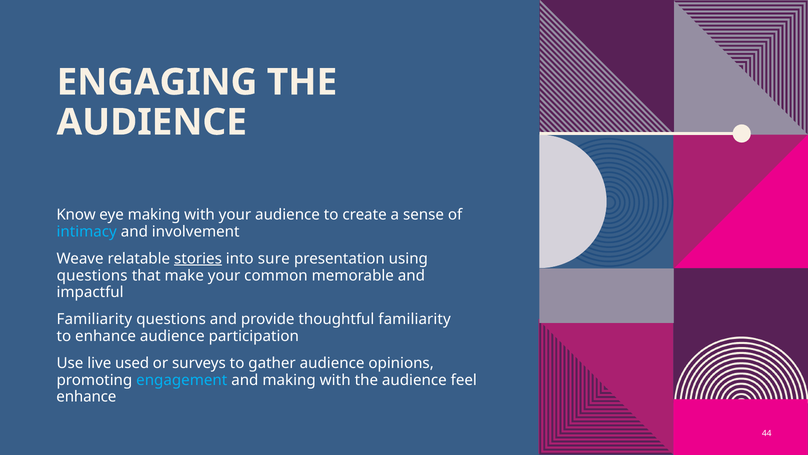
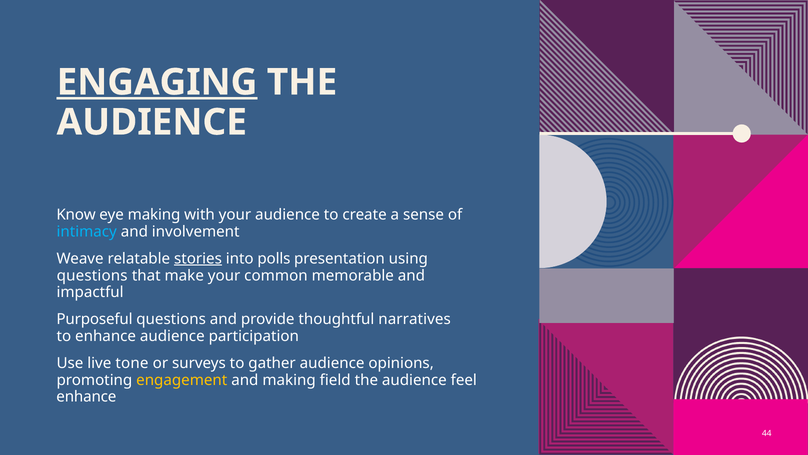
ENGAGING underline: none -> present
sure: sure -> polls
Familiarity at (94, 319): Familiarity -> Purposeful
thoughtful familiarity: familiarity -> narratives
used: used -> tone
engagement colour: light blue -> yellow
and making with: with -> field
